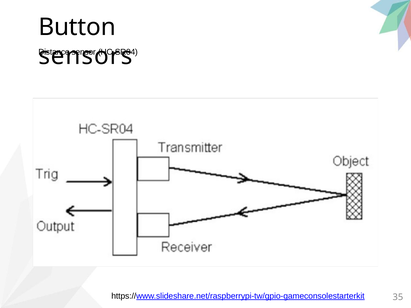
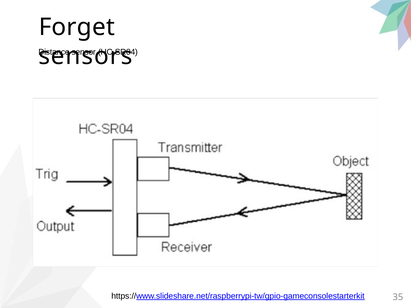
Button: Button -> Forget
